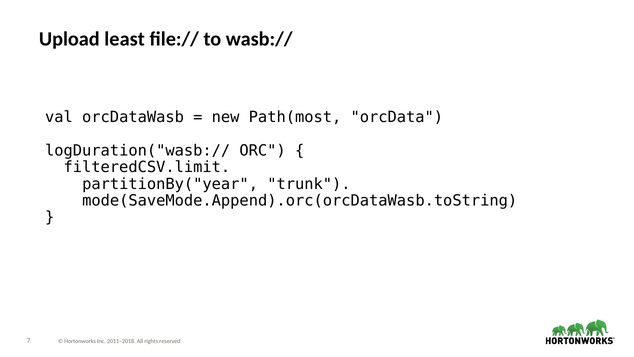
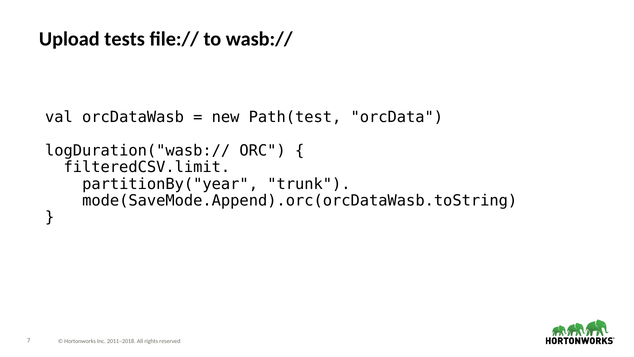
least: least -> tests
Path(most: Path(most -> Path(test
